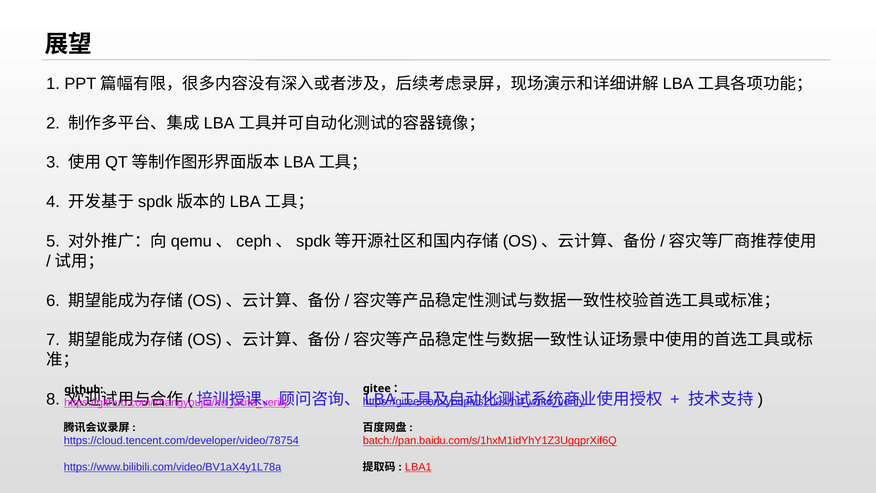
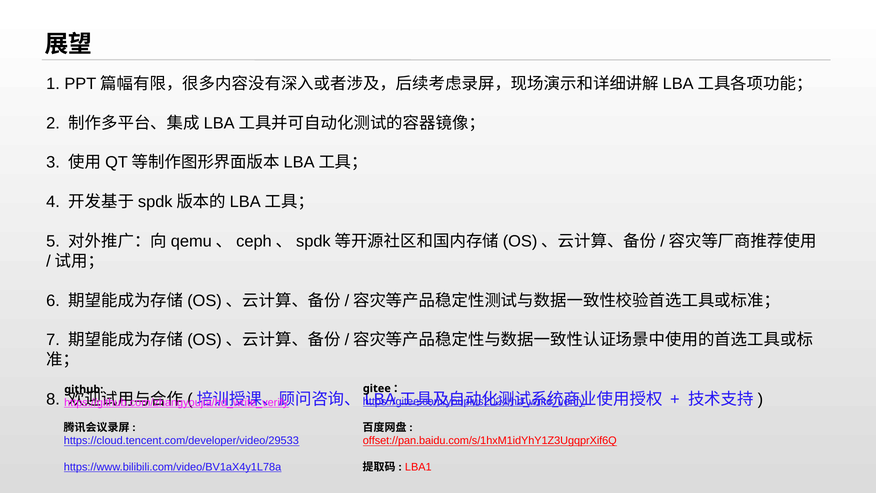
https://cloud.tencent.com/developer/video/78754: https://cloud.tencent.com/developer/video/78754 -> https://cloud.tencent.com/developer/video/29533
batch://pan.baidu.com/s/1hxM1idYhY1Z3UgqprXif6Q: batch://pan.baidu.com/s/1hxM1idYhY1Z3UgqprXif6Q -> offset://pan.baidu.com/s/1hxM1idYhY1Z3UgqprXif6Q
LBA1 underline: present -> none
